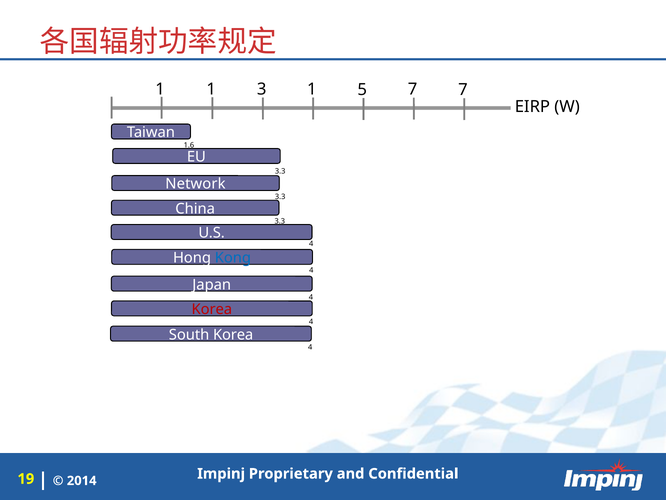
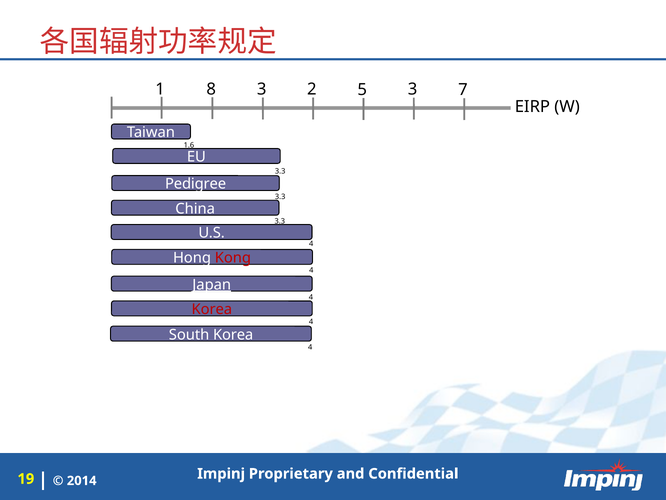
1 1: 1 -> 8
3 1: 1 -> 2
5 7: 7 -> 3
Network: Network -> Pedigree
Kong colour: blue -> red
Japan underline: none -> present
